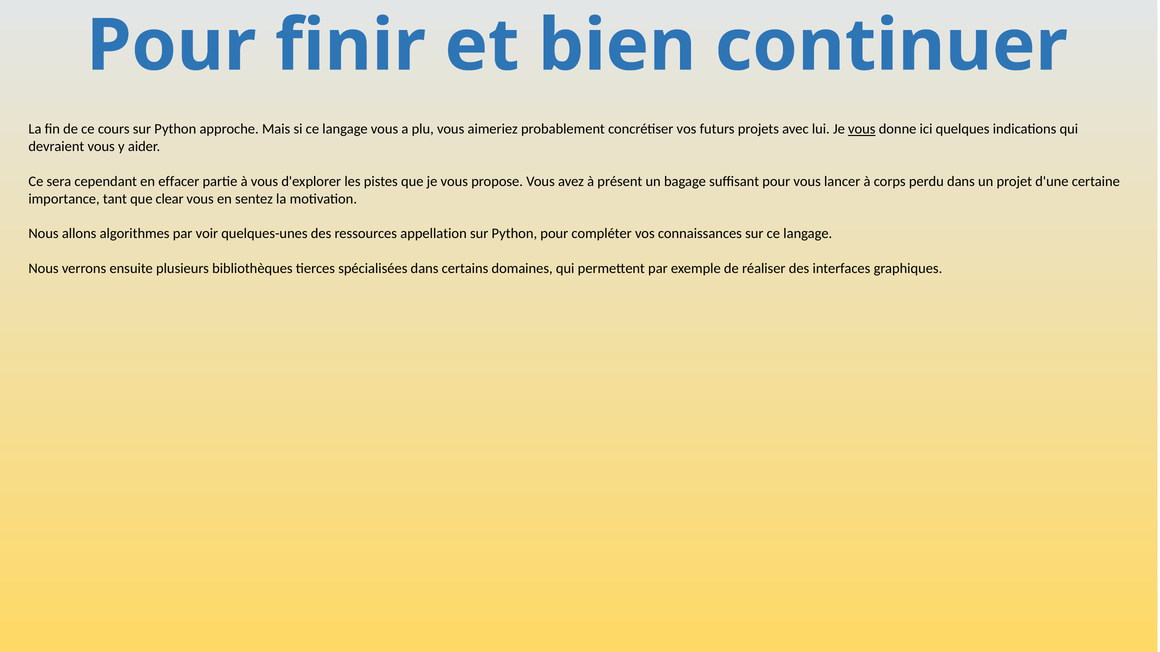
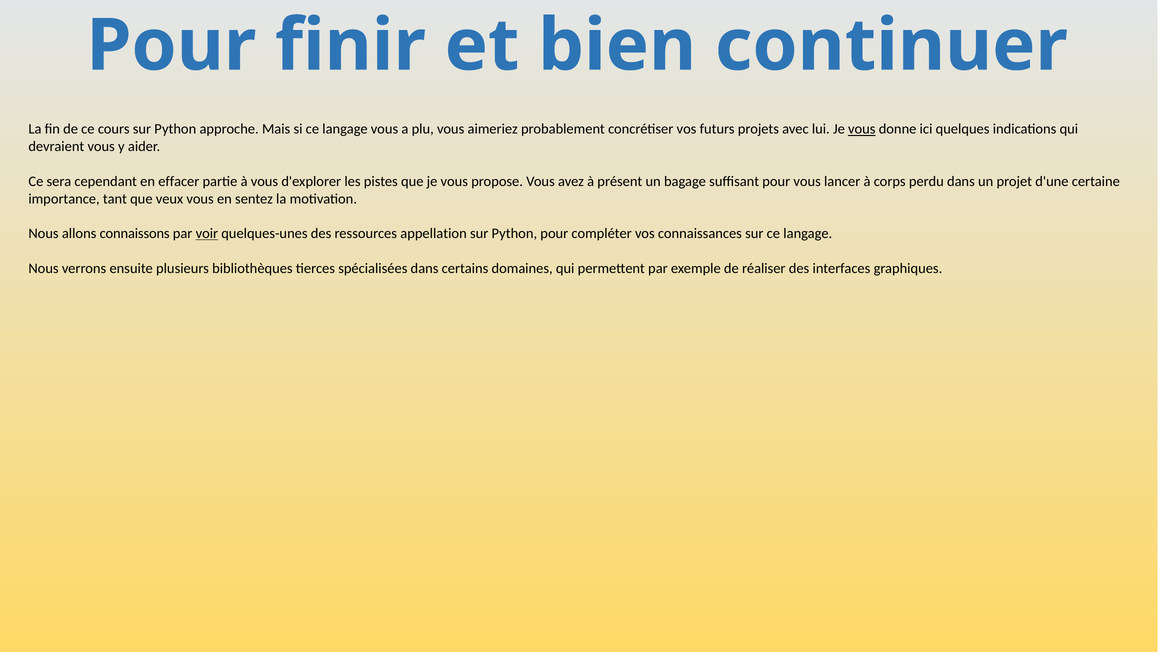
clear: clear -> veux
algorithmes: algorithmes -> connaissons
voir underline: none -> present
